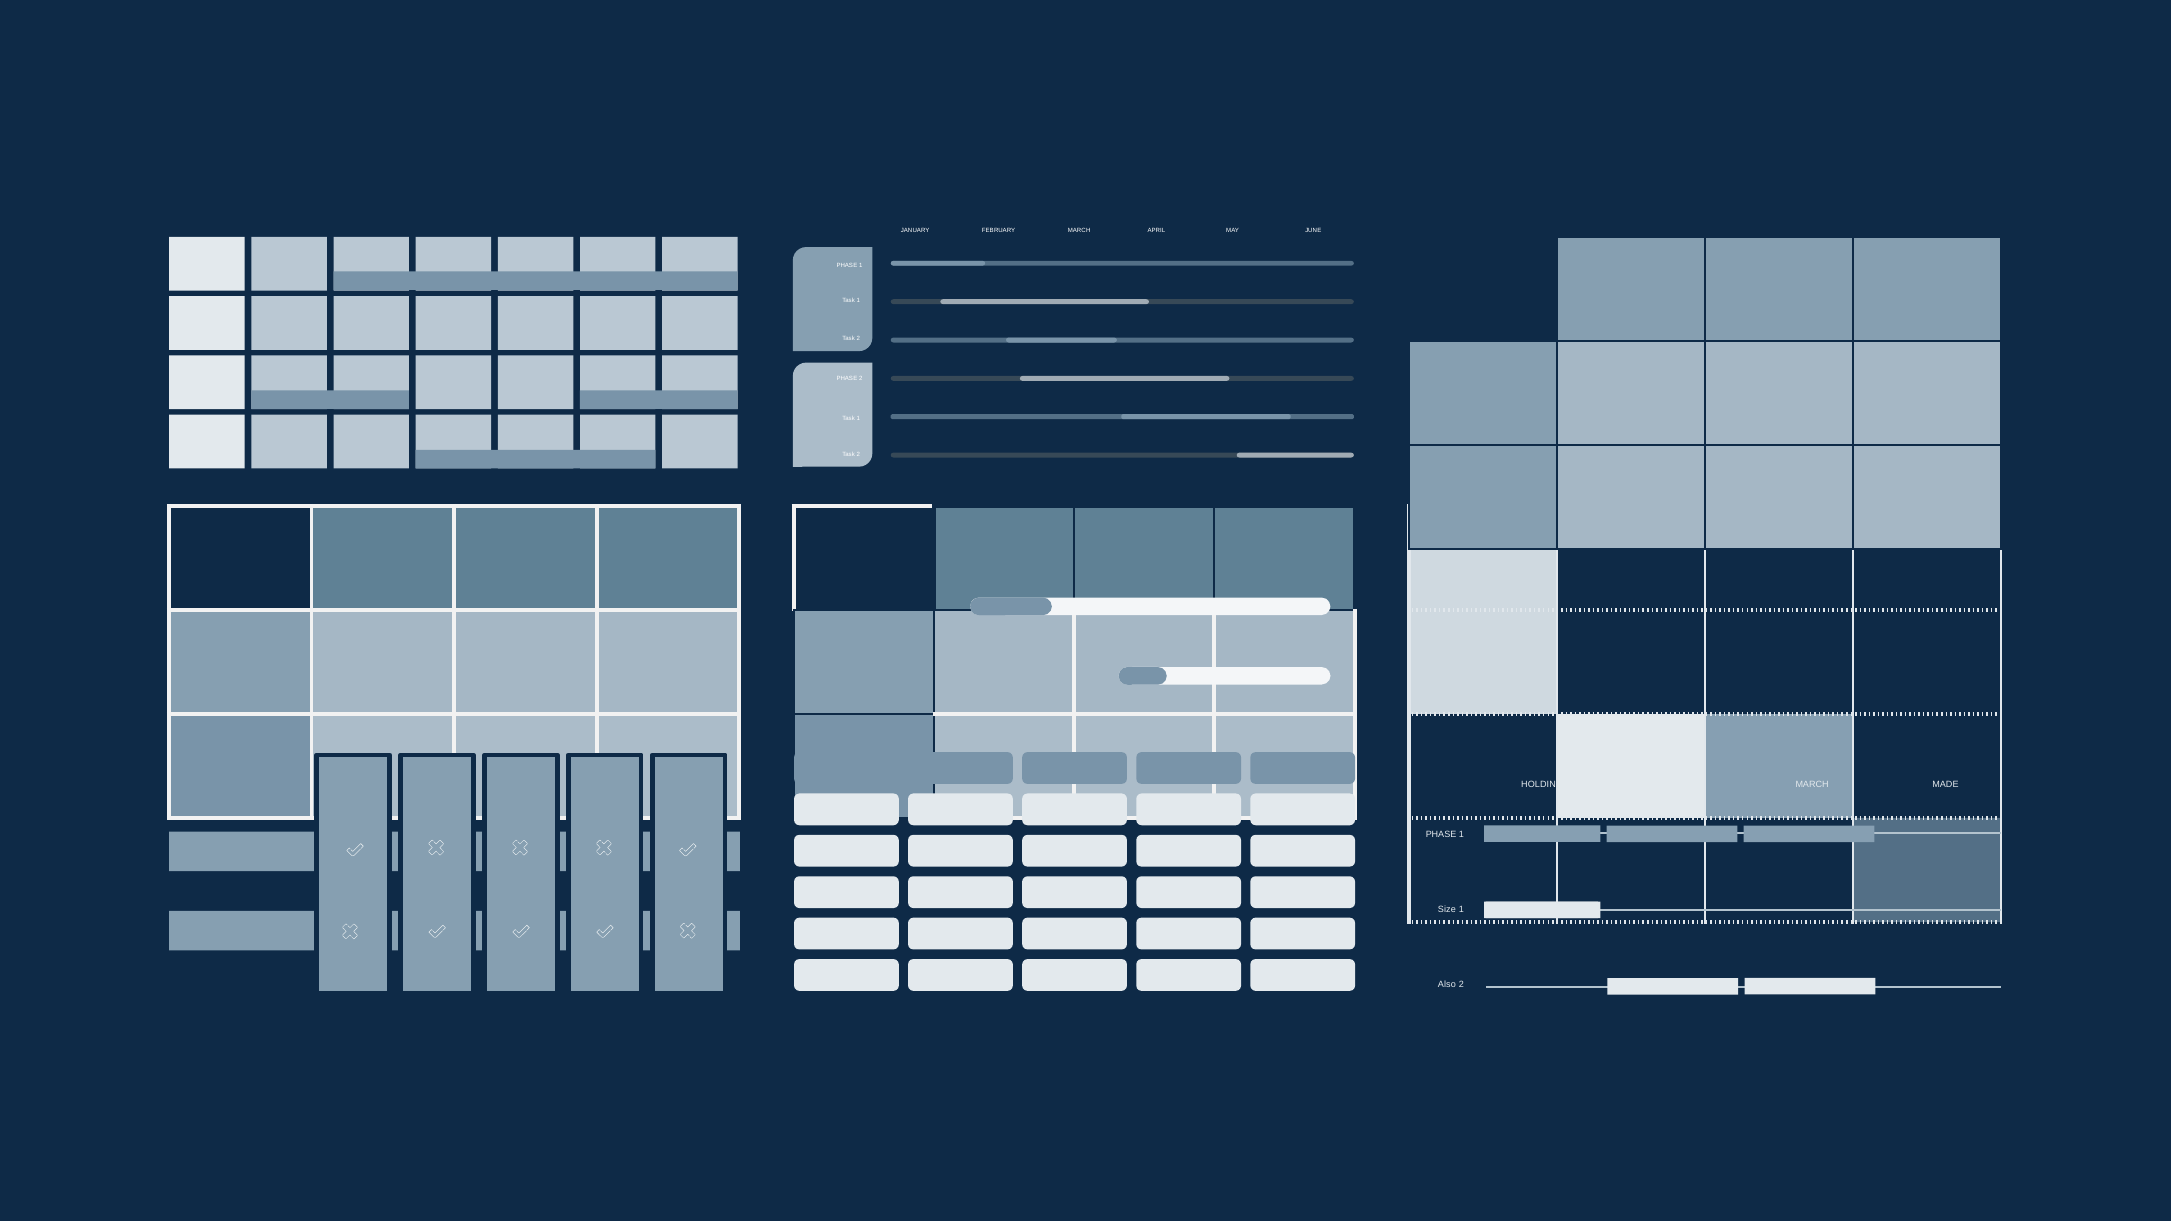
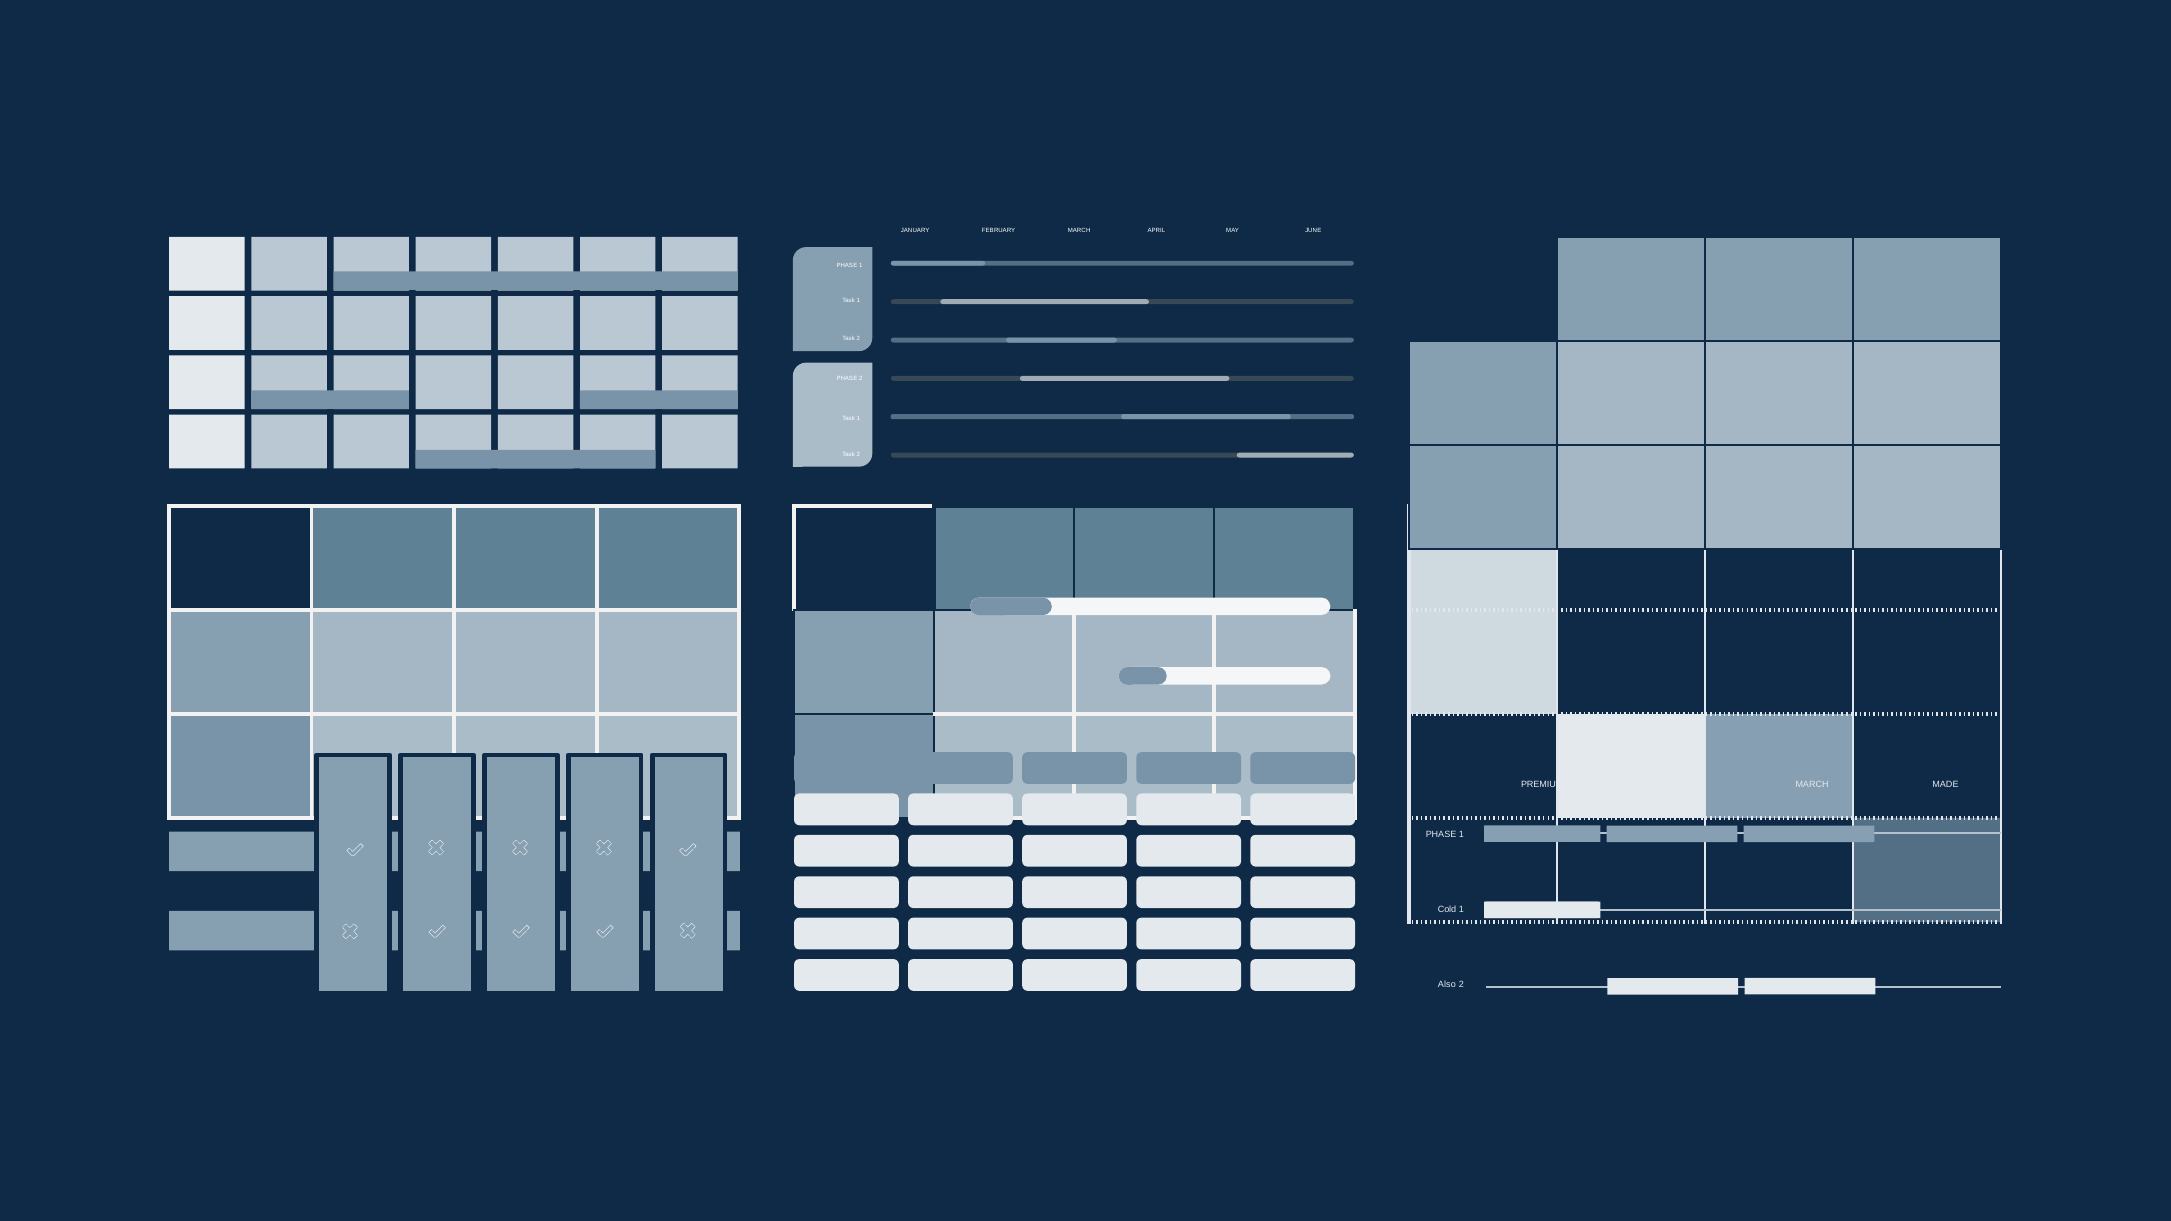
HOLDING: HOLDING -> PREMIUM
Size: Size -> Cold
